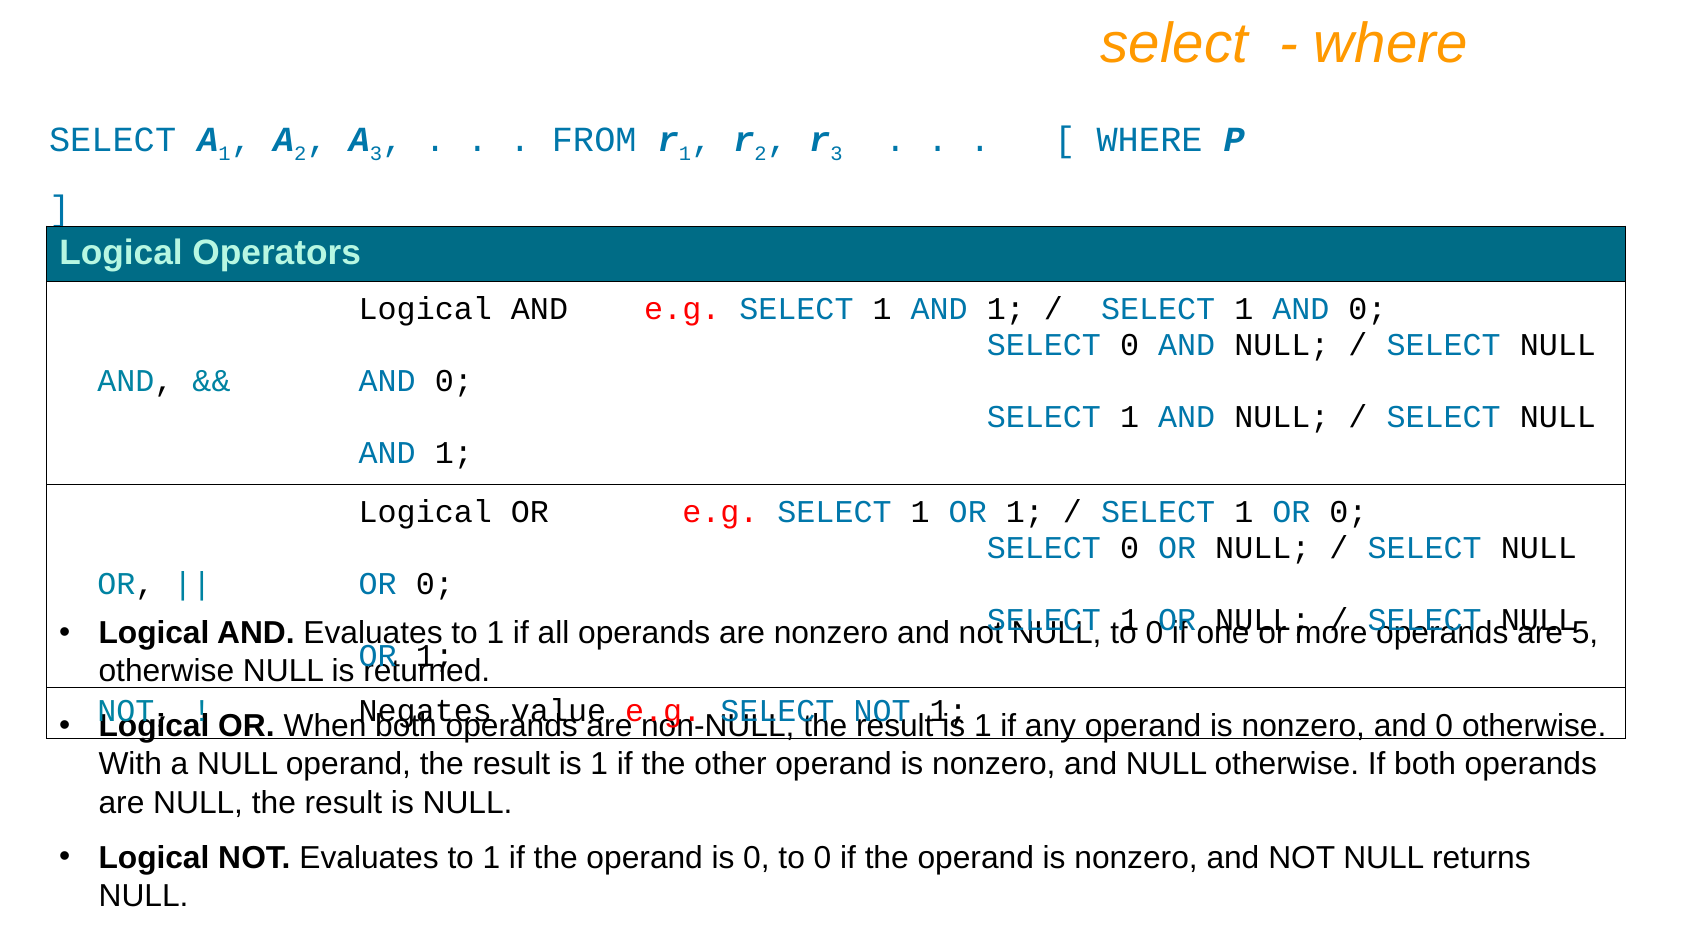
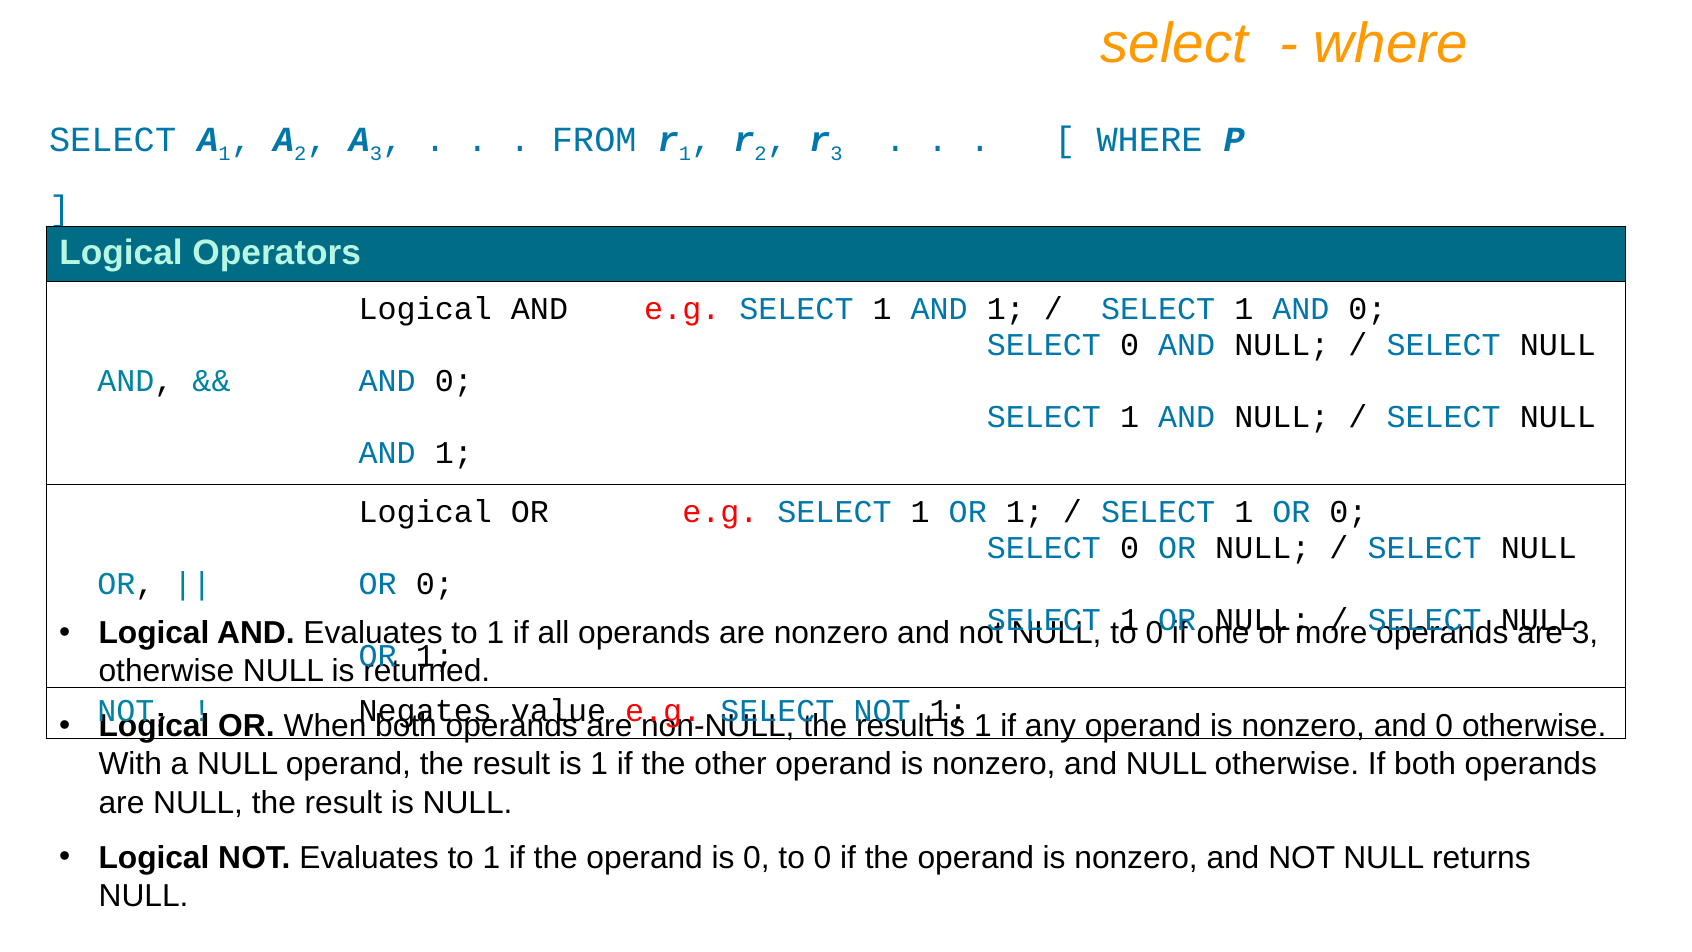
5 at (1585, 633): 5 -> 3
